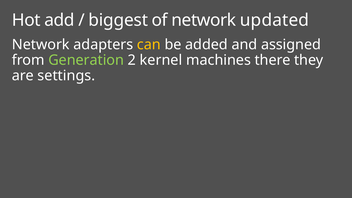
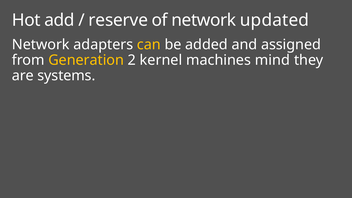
biggest: biggest -> reserve
Generation colour: light green -> yellow
there: there -> mind
settings: settings -> systems
